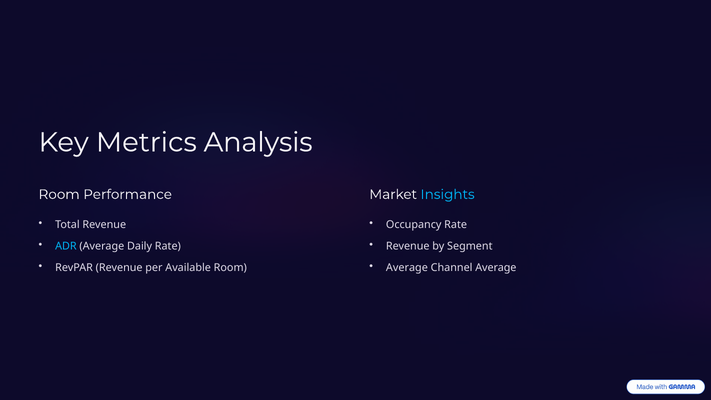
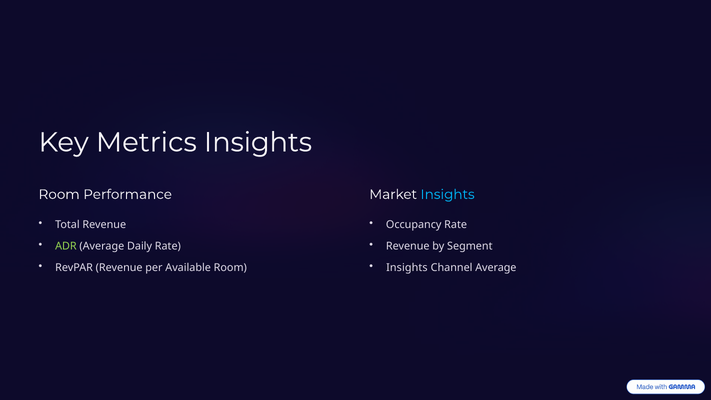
Metrics Analysis: Analysis -> Insights
ADR colour: light blue -> light green
Average at (407, 268): Average -> Insights
